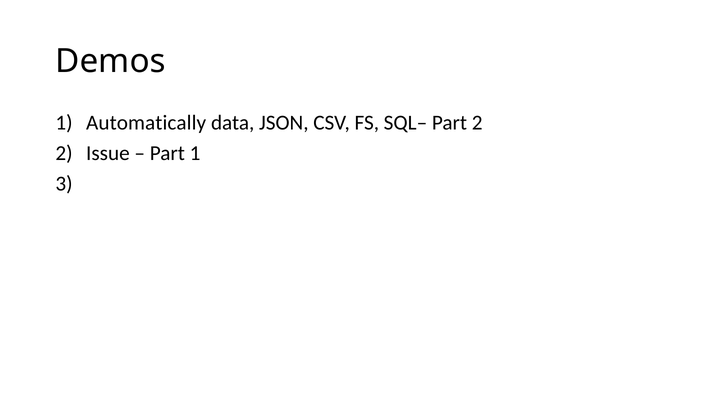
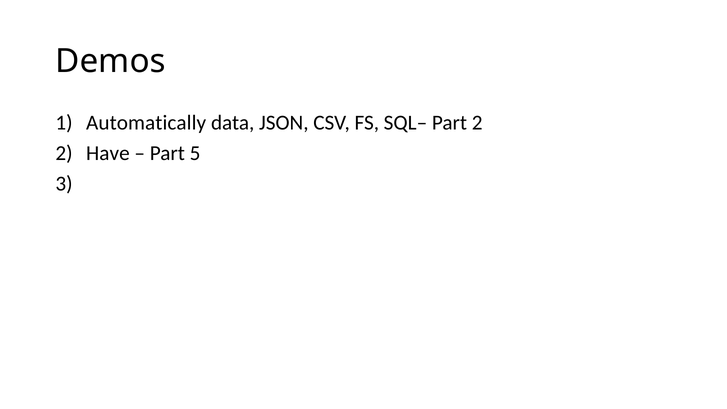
Issue: Issue -> Have
Part 1: 1 -> 5
